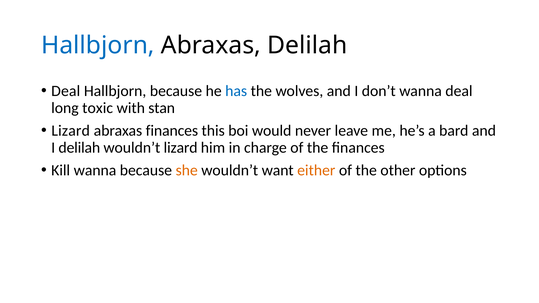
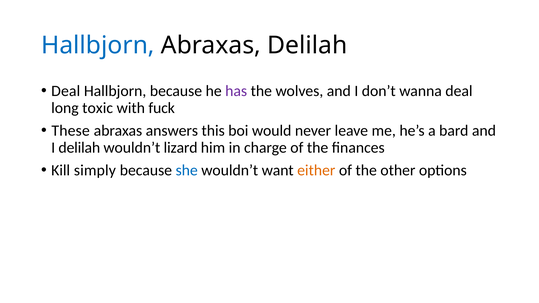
has colour: blue -> purple
stan: stan -> fuck
Lizard at (71, 131): Lizard -> These
abraxas finances: finances -> answers
Kill wanna: wanna -> simply
she colour: orange -> blue
